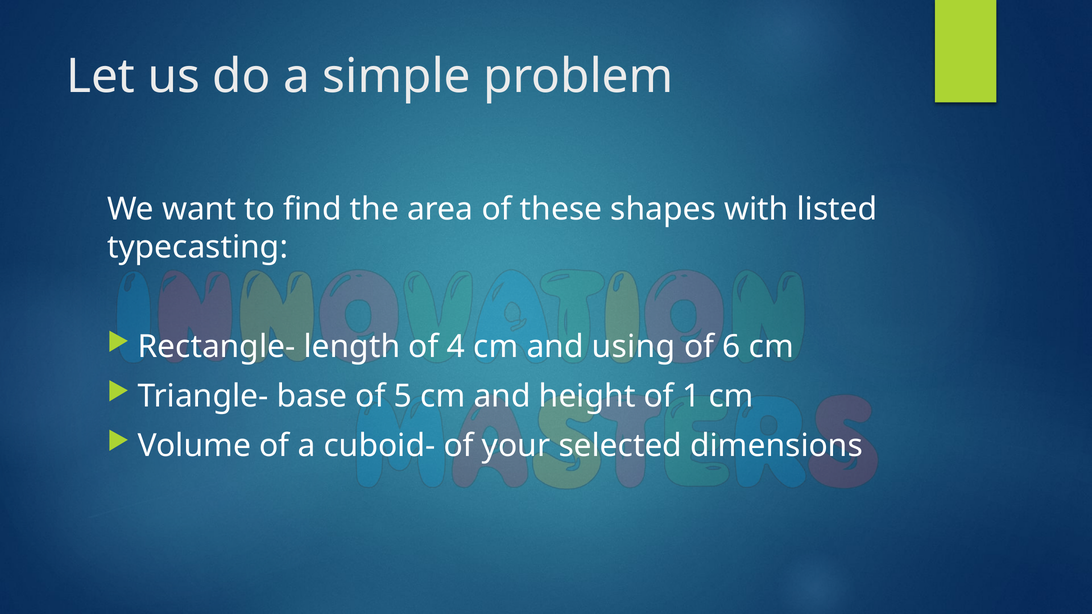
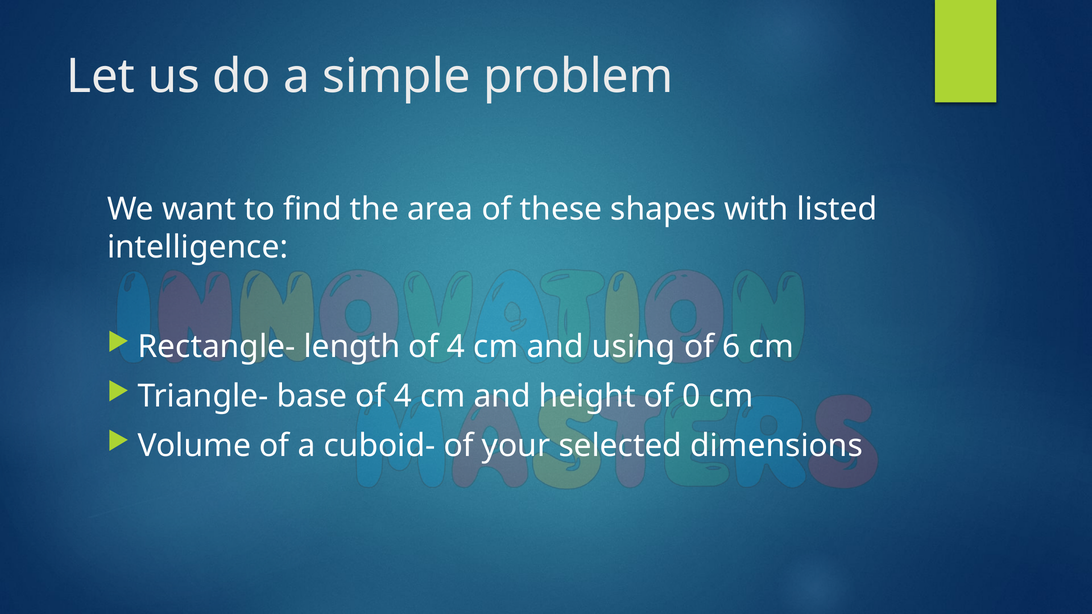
typecasting: typecasting -> intelligence
base of 5: 5 -> 4
1: 1 -> 0
